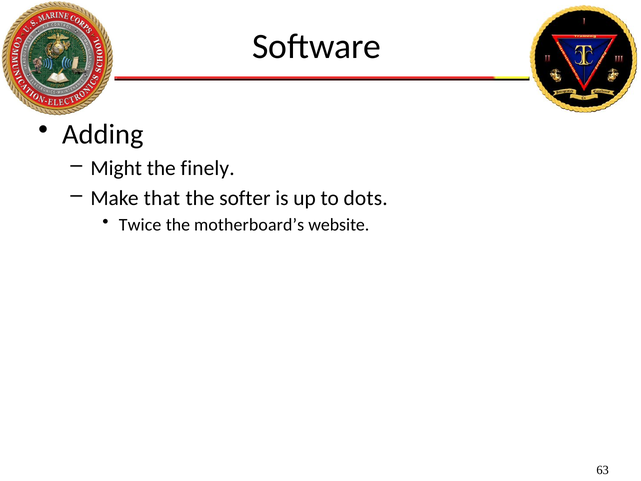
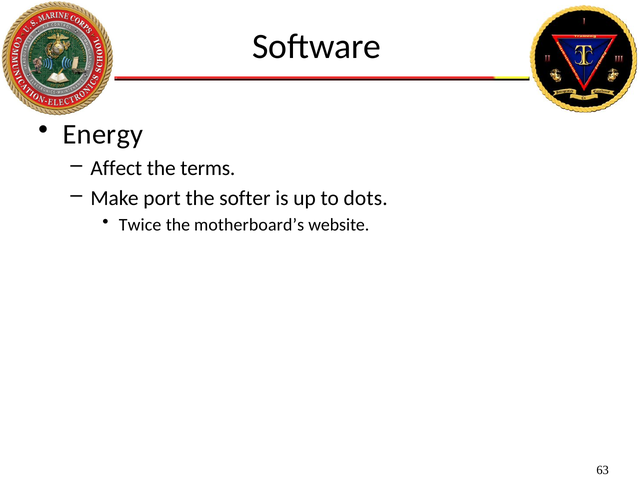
Adding: Adding -> Energy
Might: Might -> Affect
finely: finely -> terms
that: that -> port
